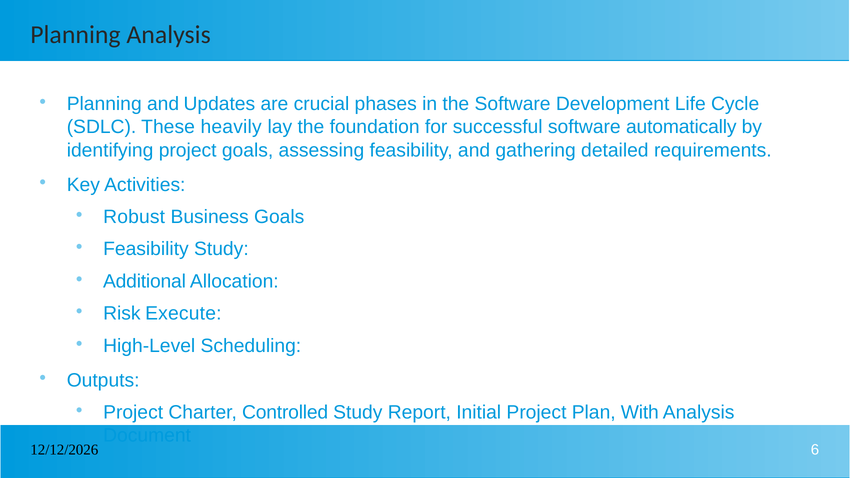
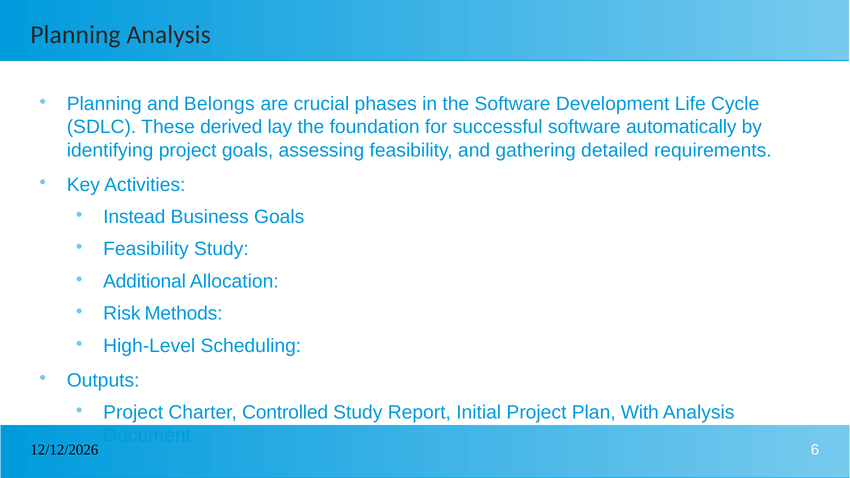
Updates: Updates -> Belongs
heavily: heavily -> derived
Robust: Robust -> Instead
Execute: Execute -> Methods
